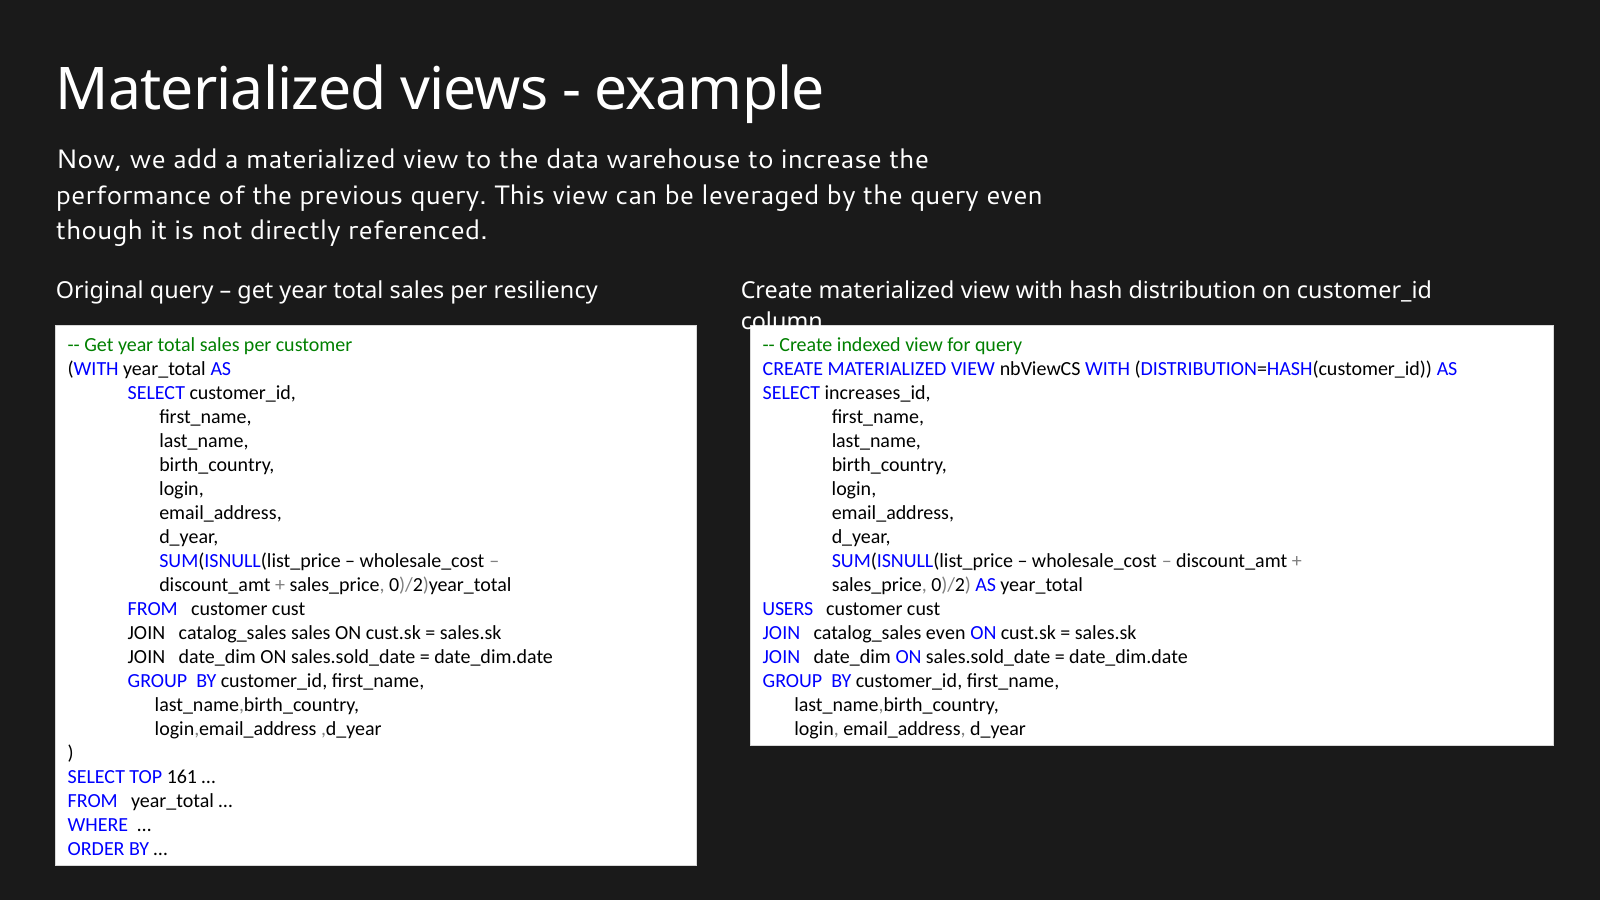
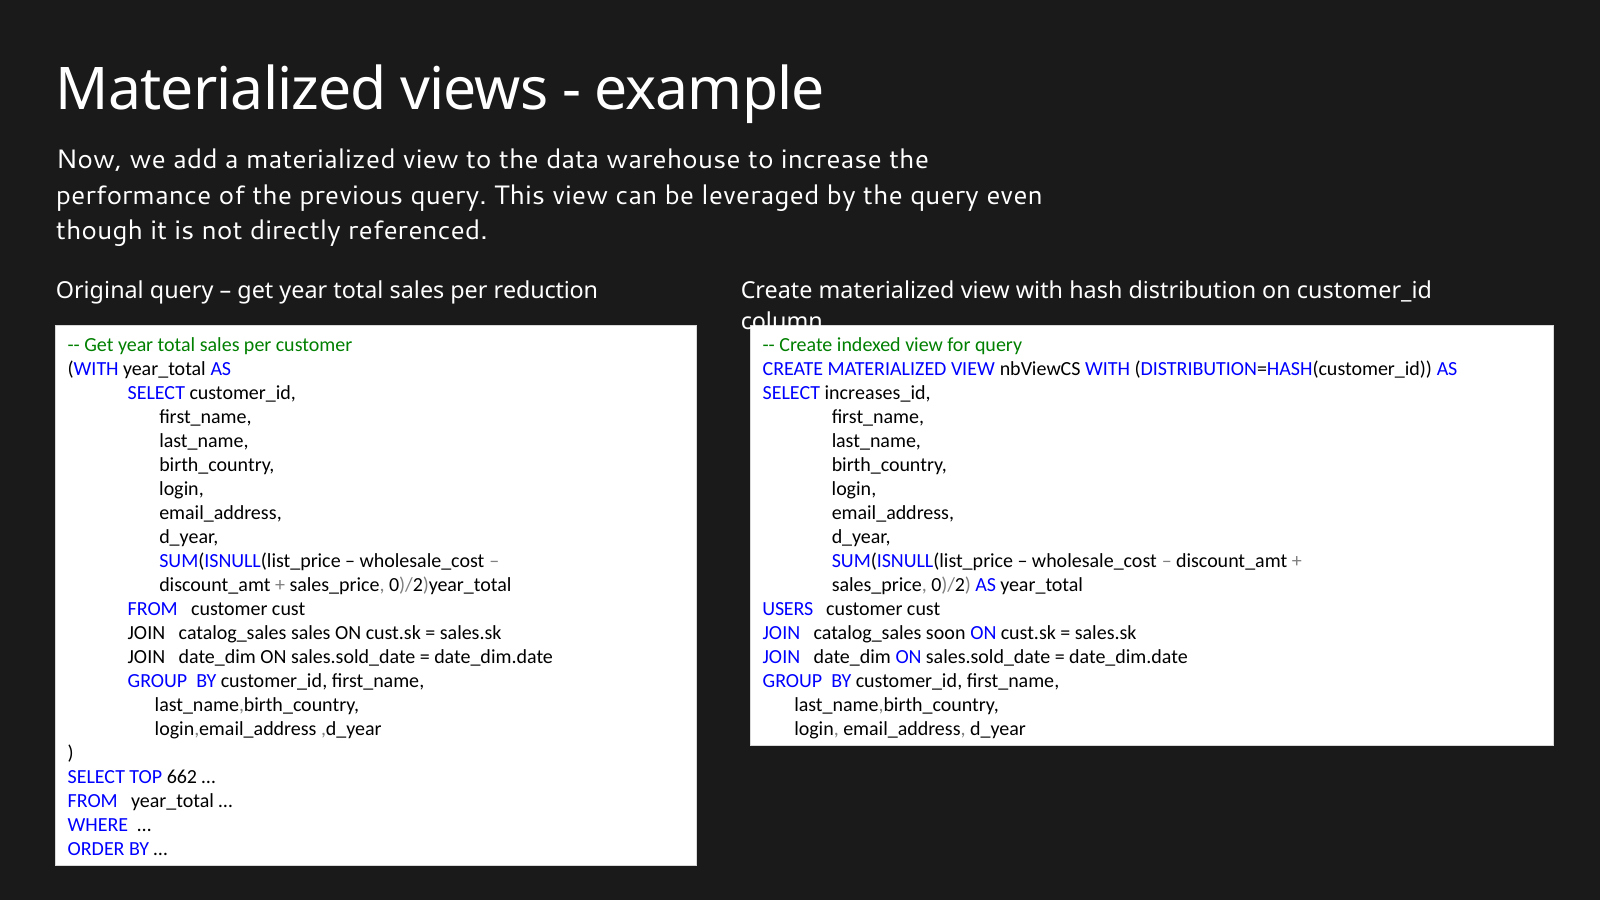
resiliency: resiliency -> reduction
catalog_sales even: even -> soon
161: 161 -> 662
